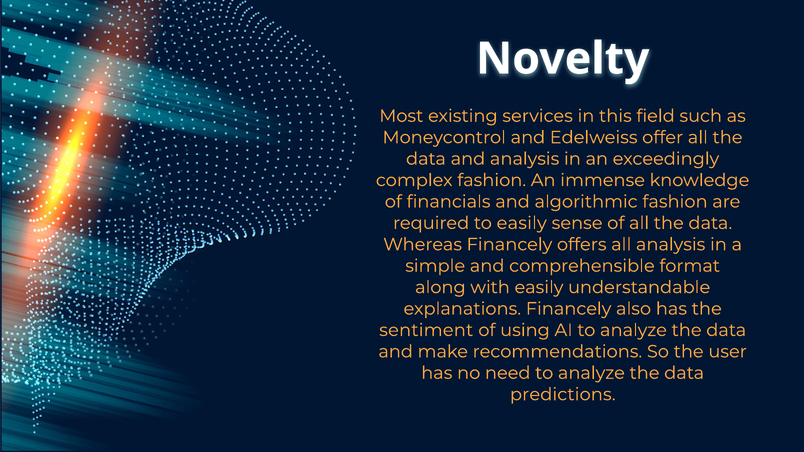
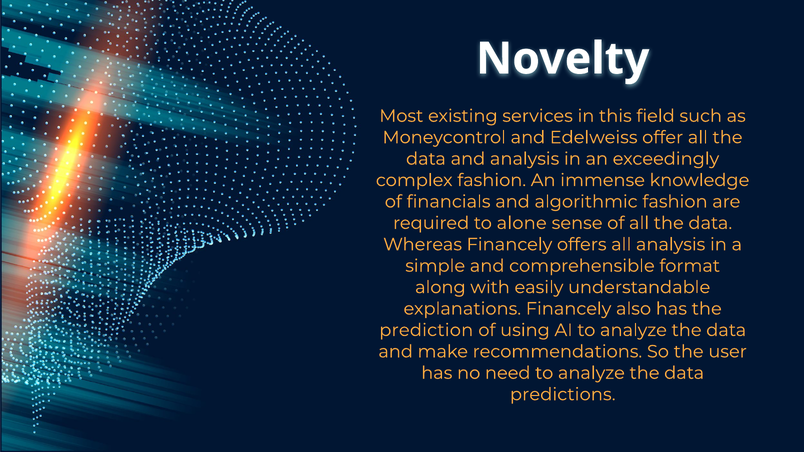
to easily: easily -> alone
sentiment: sentiment -> prediction
